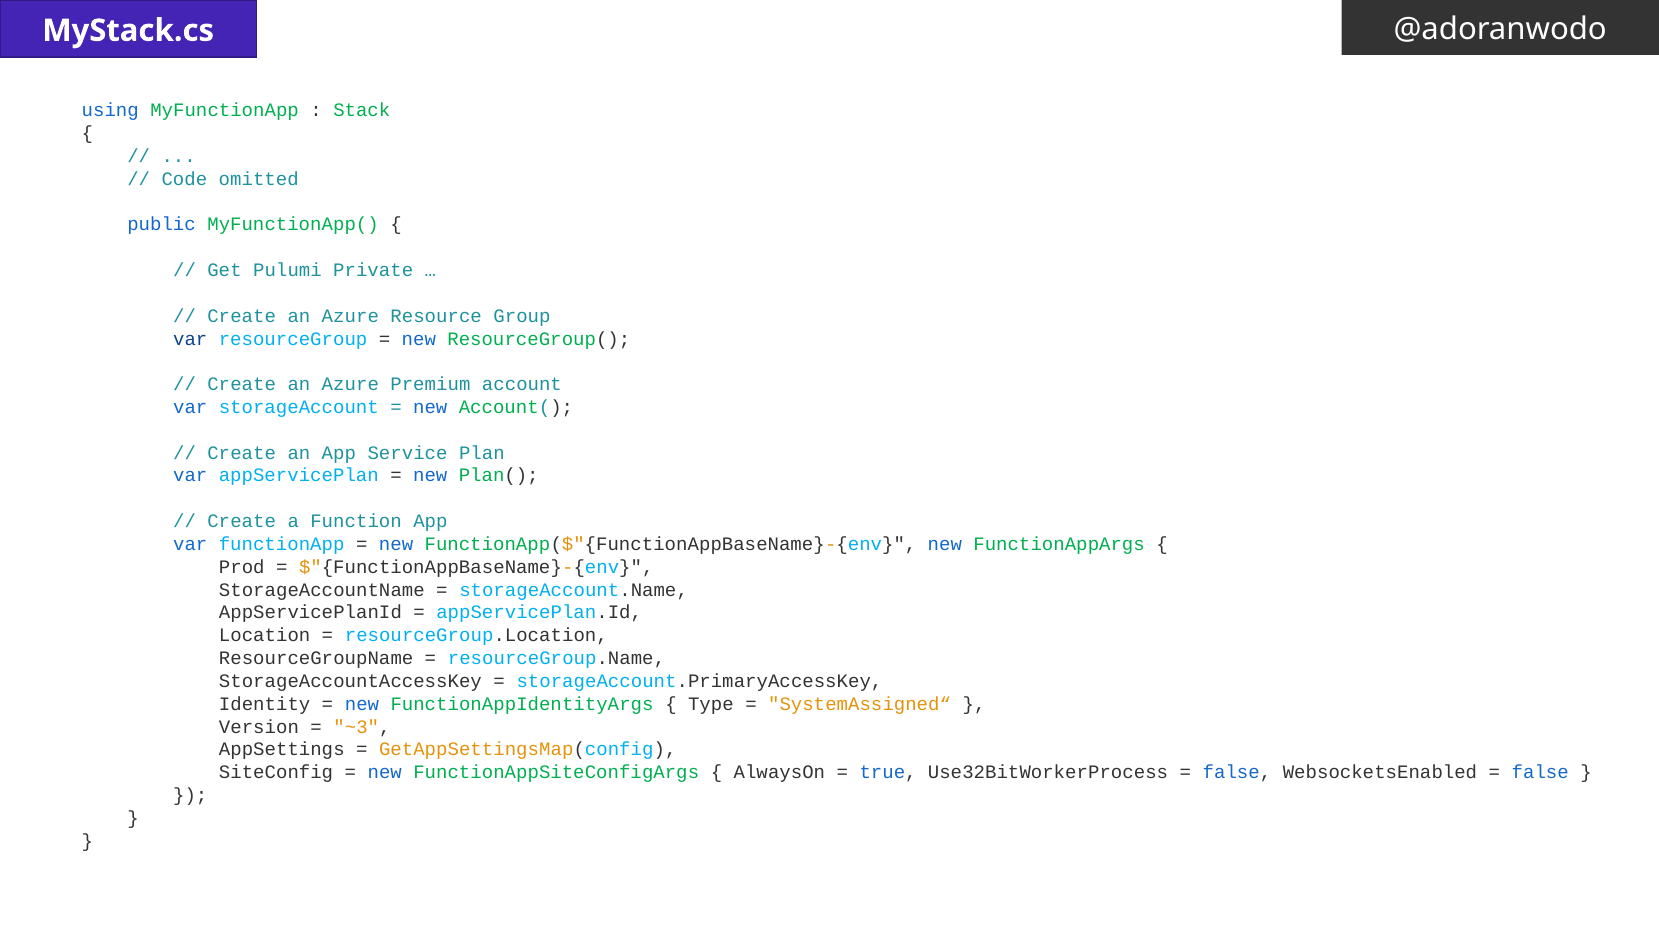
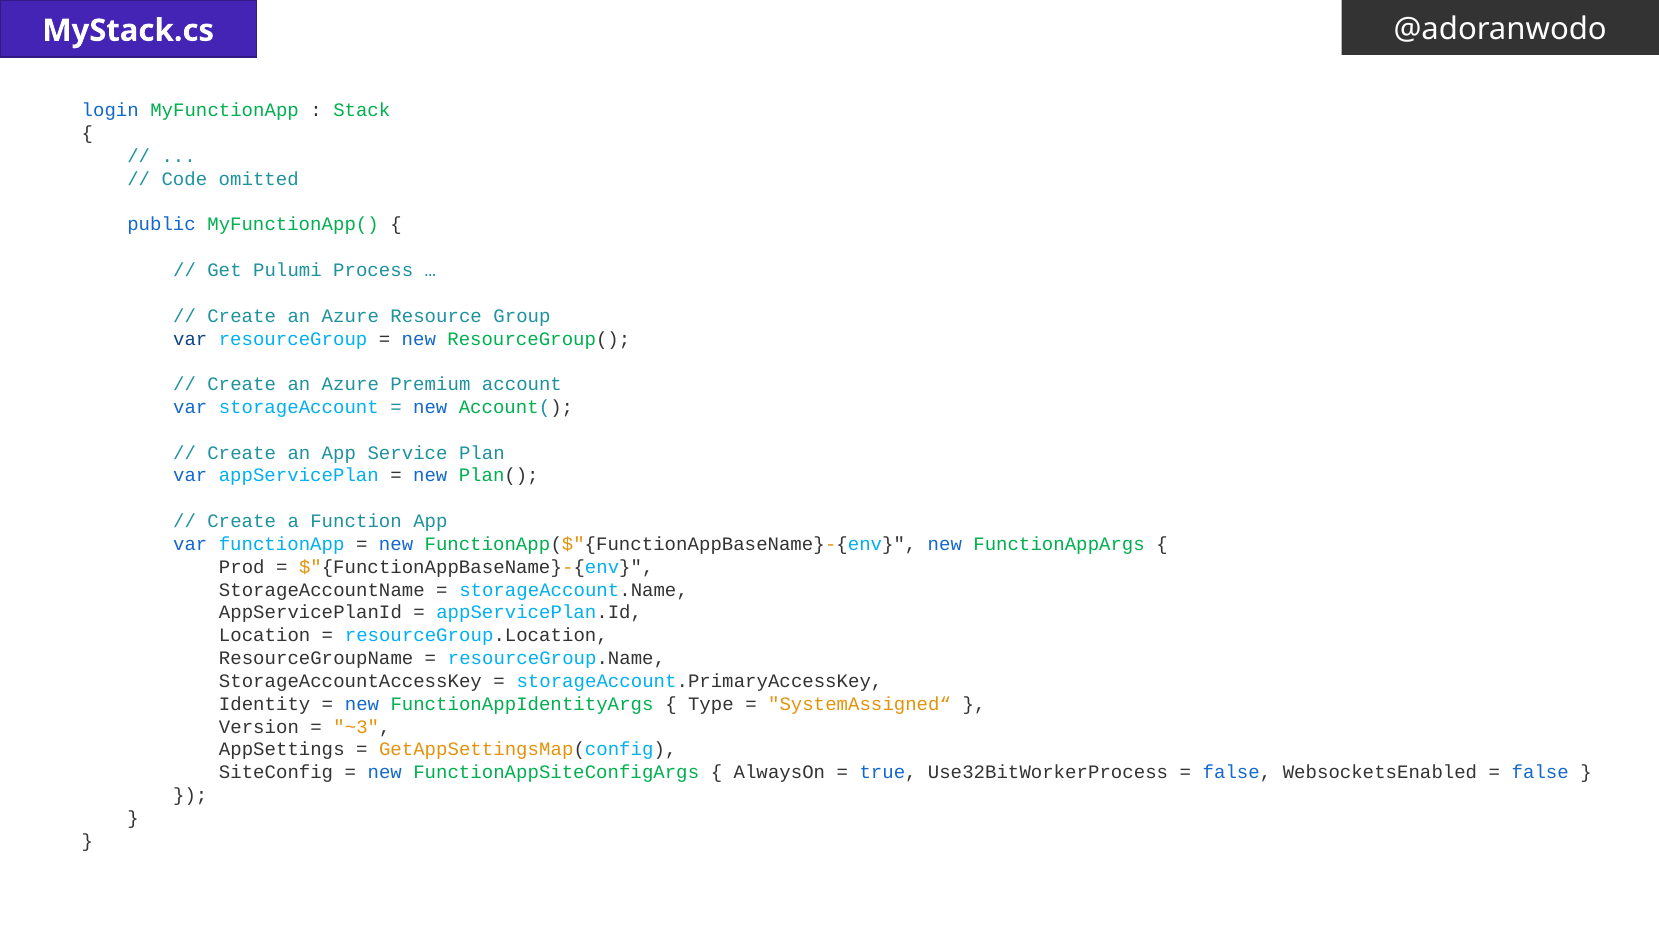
using: using -> login
Private: Private -> Process
